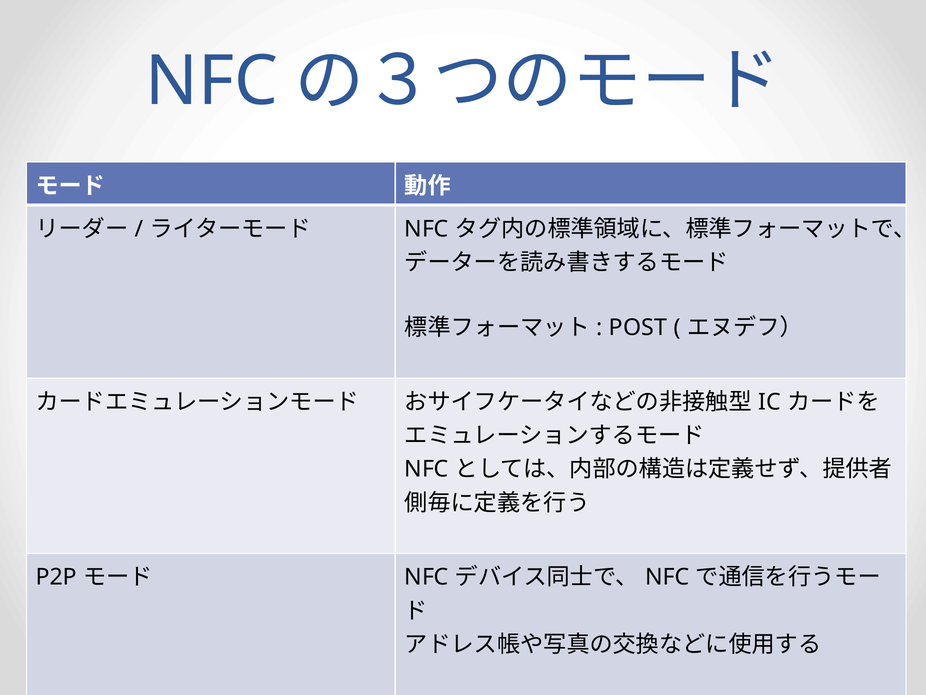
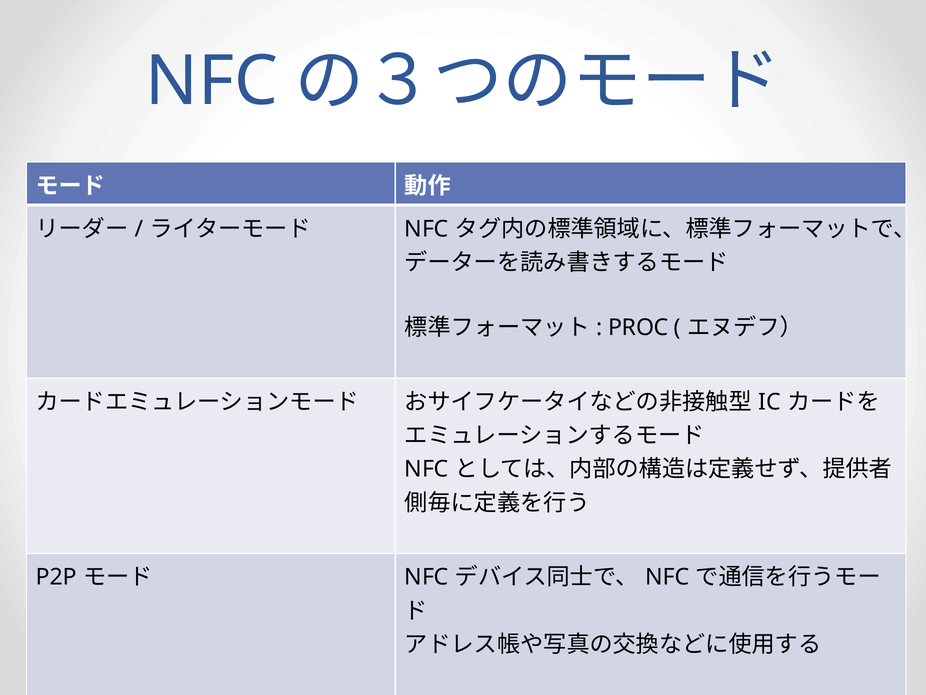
POST: POST -> PROC
